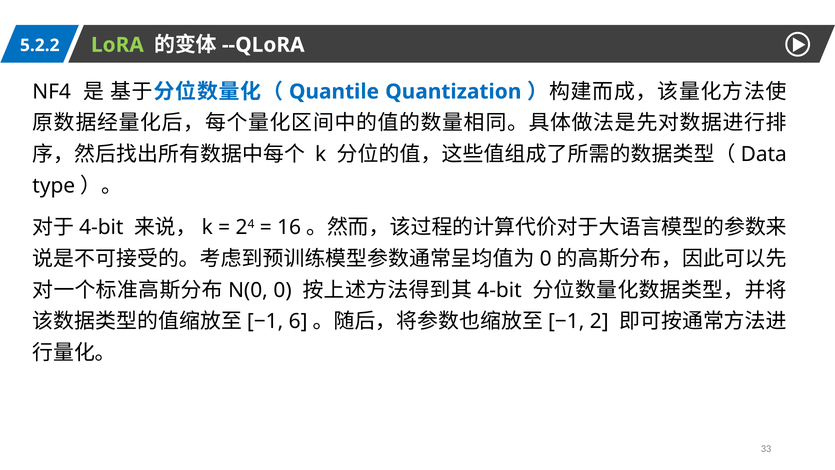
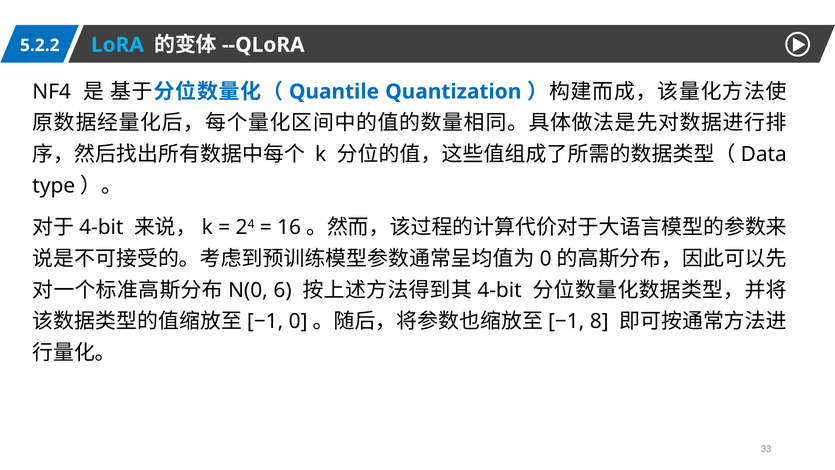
LoRA colour: light green -> light blue
0 at (283, 290): 0 -> 6
6 at (298, 321): 6 -> 0
2: 2 -> 8
